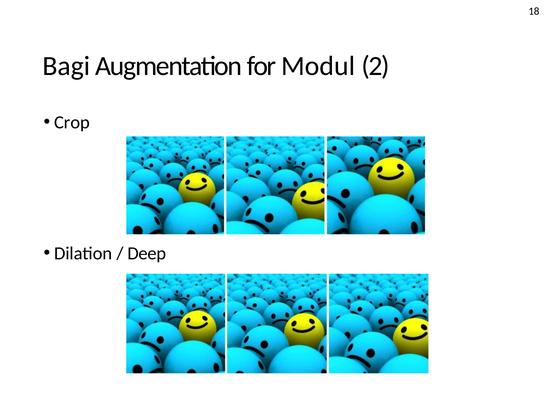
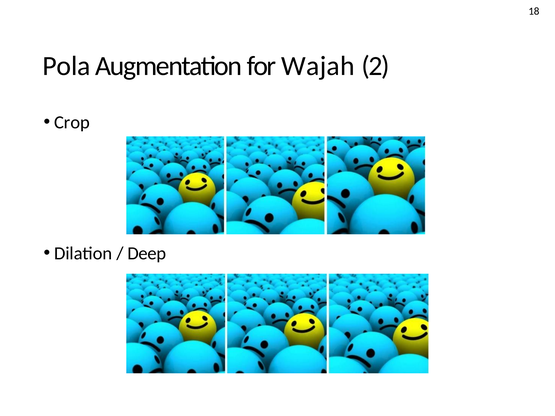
Bagi: Bagi -> Pola
Modul: Modul -> Wajah
